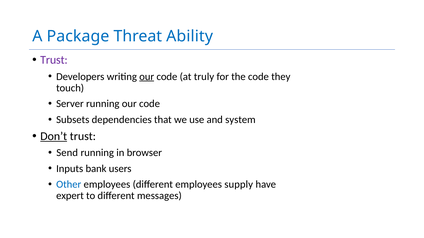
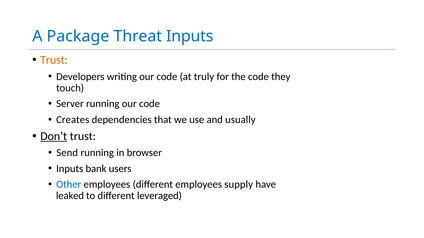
Threat Ability: Ability -> Inputs
Trust at (54, 60) colour: purple -> orange
our at (147, 77) underline: present -> none
Subsets: Subsets -> Creates
system: system -> usually
expert: expert -> leaked
messages: messages -> leveraged
